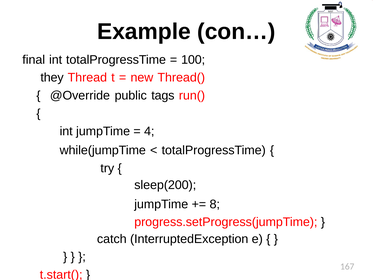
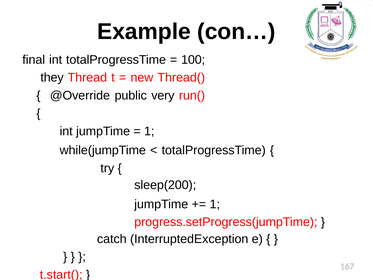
tags: tags -> very
4 at (149, 131): 4 -> 1
8 at (215, 204): 8 -> 1
